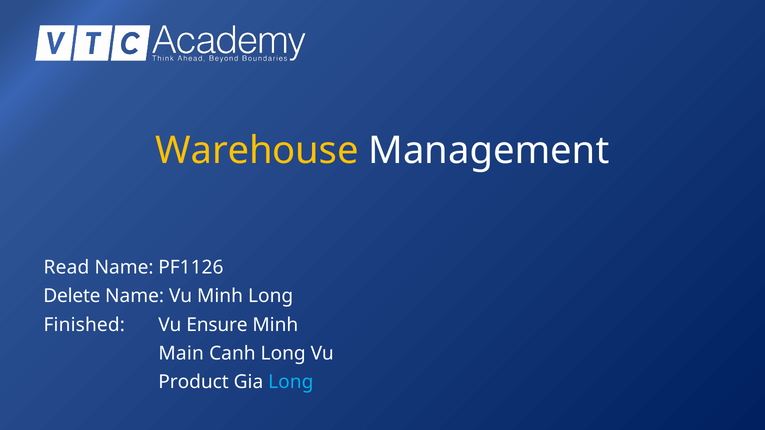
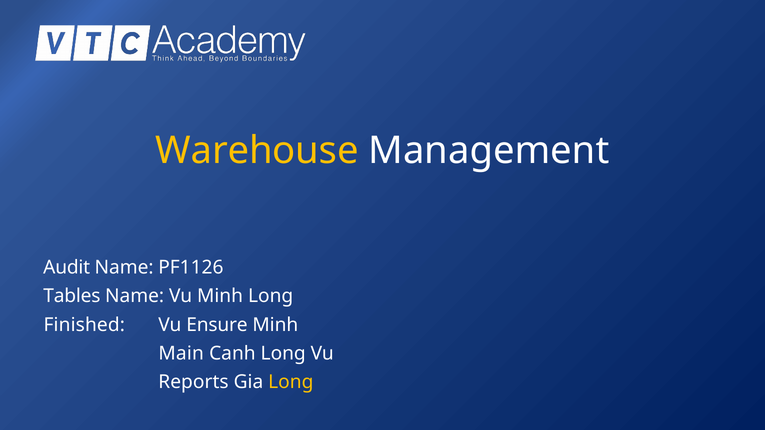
Read: Read -> Audit
Delete: Delete -> Tables
Product: Product -> Reports
Long at (291, 382) colour: light blue -> yellow
